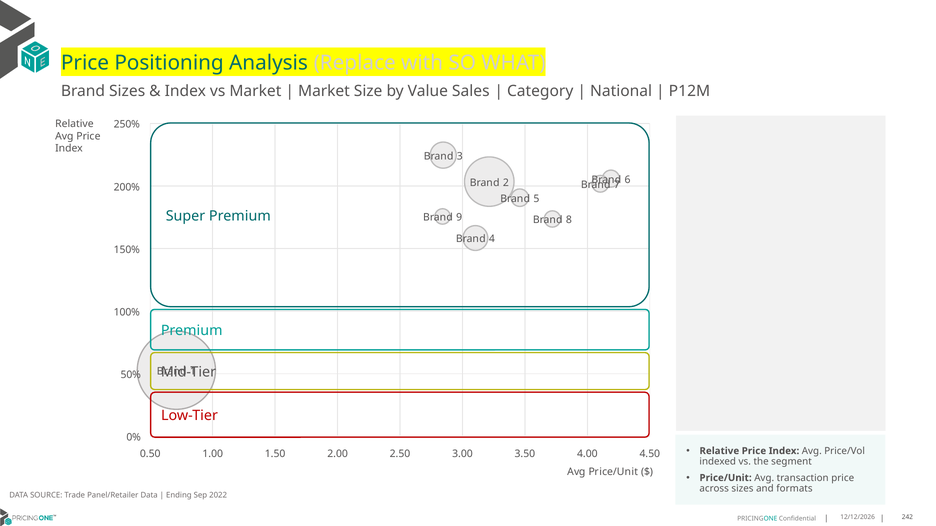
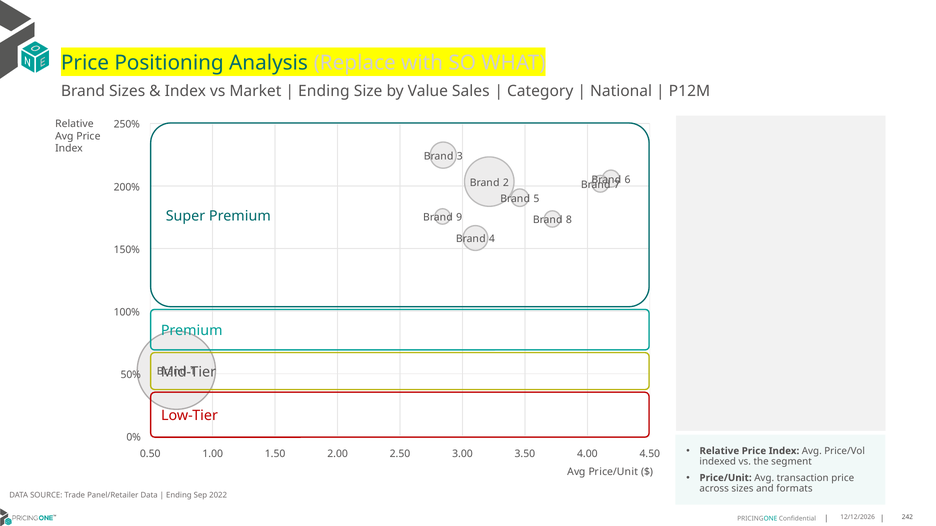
Market at (324, 91): Market -> Ending
